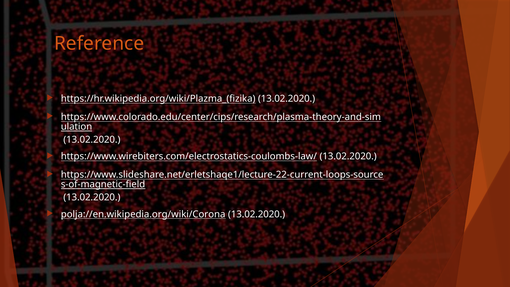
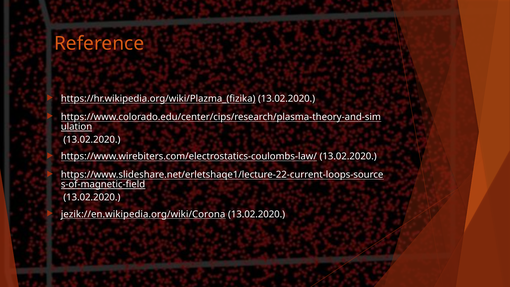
polja://en.wikipedia.org/wiki/Corona: polja://en.wikipedia.org/wiki/Corona -> jezik://en.wikipedia.org/wiki/Corona
